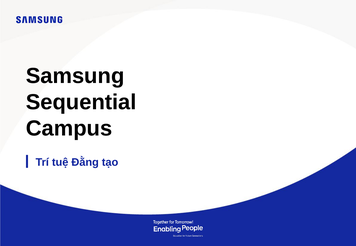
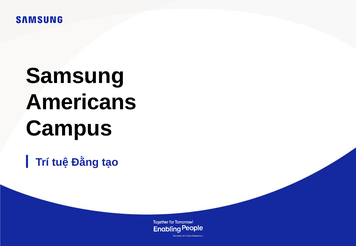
Sequential: Sequential -> Americans
